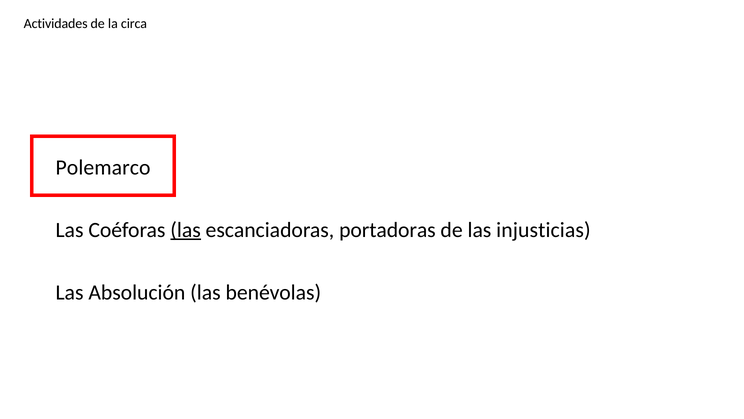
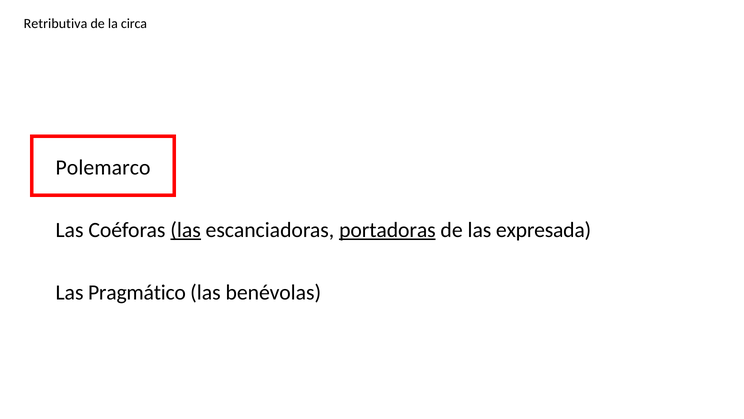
Actividades: Actividades -> Retributiva
portadoras underline: none -> present
injusticias: injusticias -> expresada
Absolución: Absolución -> Pragmático
